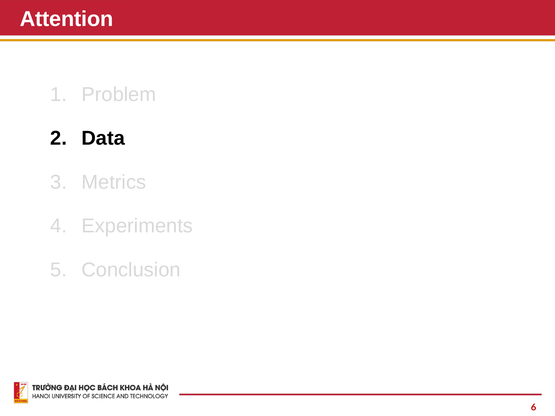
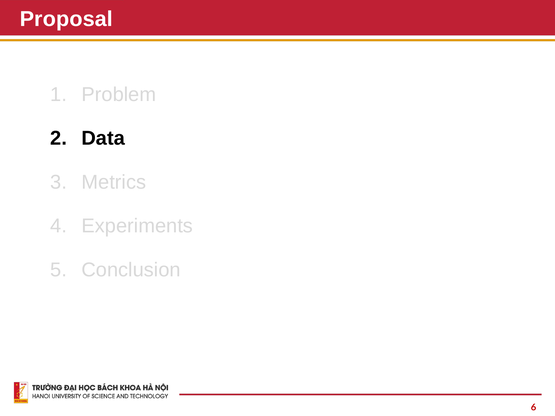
Attention: Attention -> Proposal
